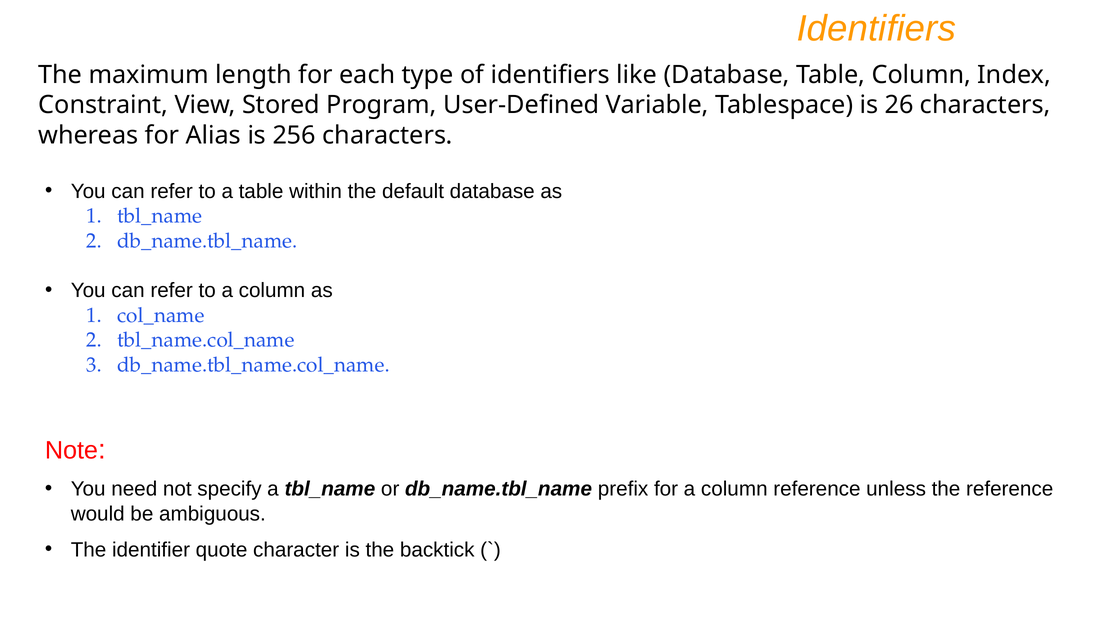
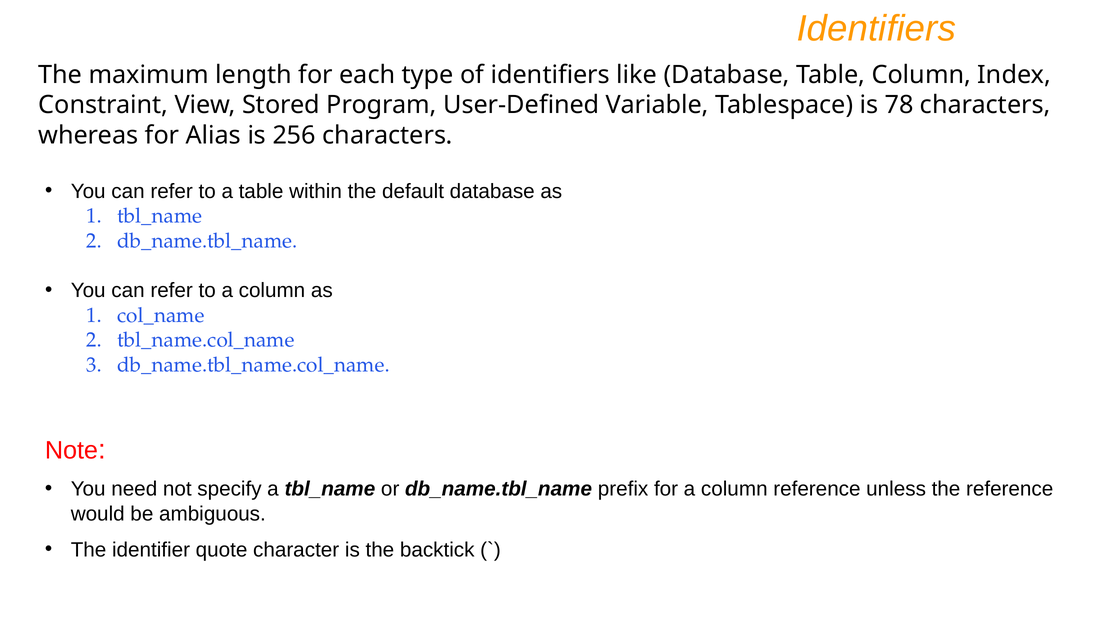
26: 26 -> 78
